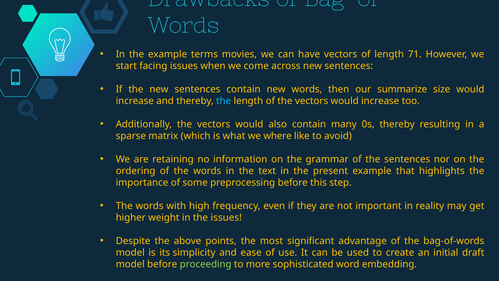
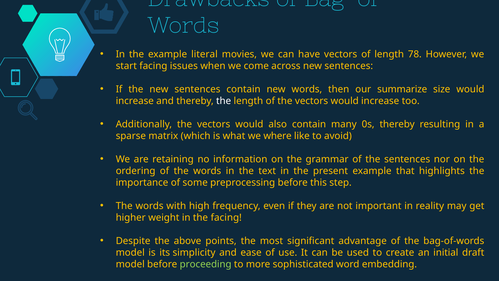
terms: terms -> literal
71: 71 -> 78
the at (224, 101) colour: light blue -> white
the issues: issues -> facing
